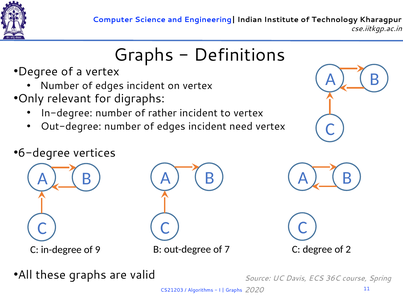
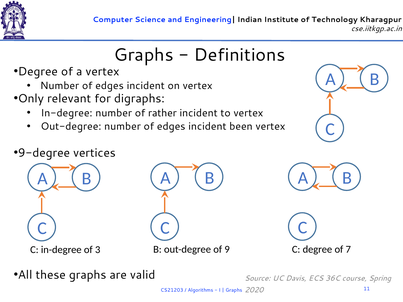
need: need -> been
6-degree: 6-degree -> 9-degree
2: 2 -> 7
7: 7 -> 9
9: 9 -> 3
